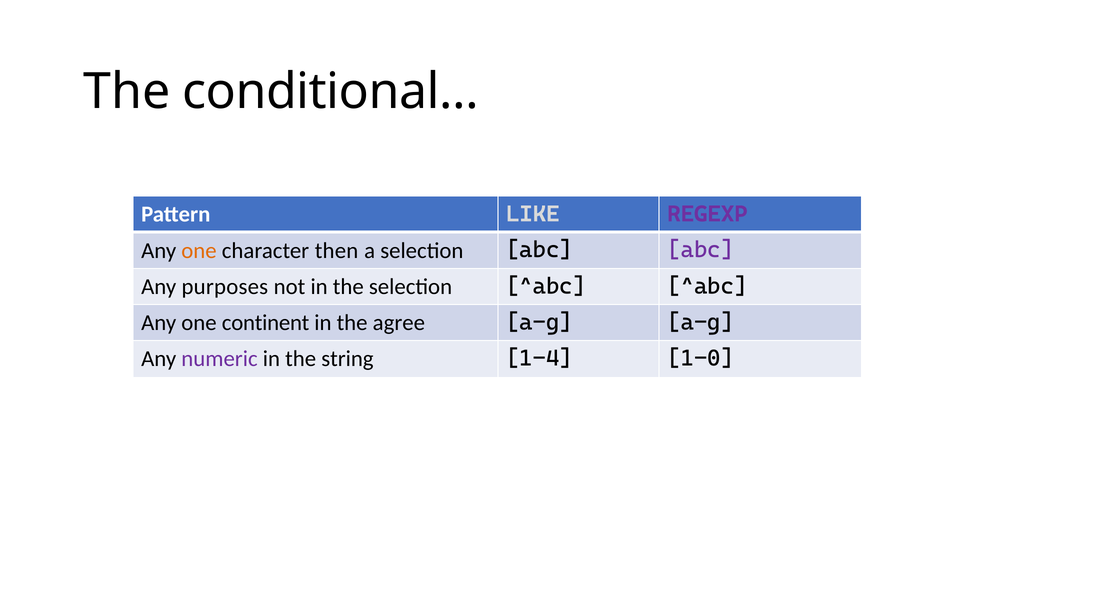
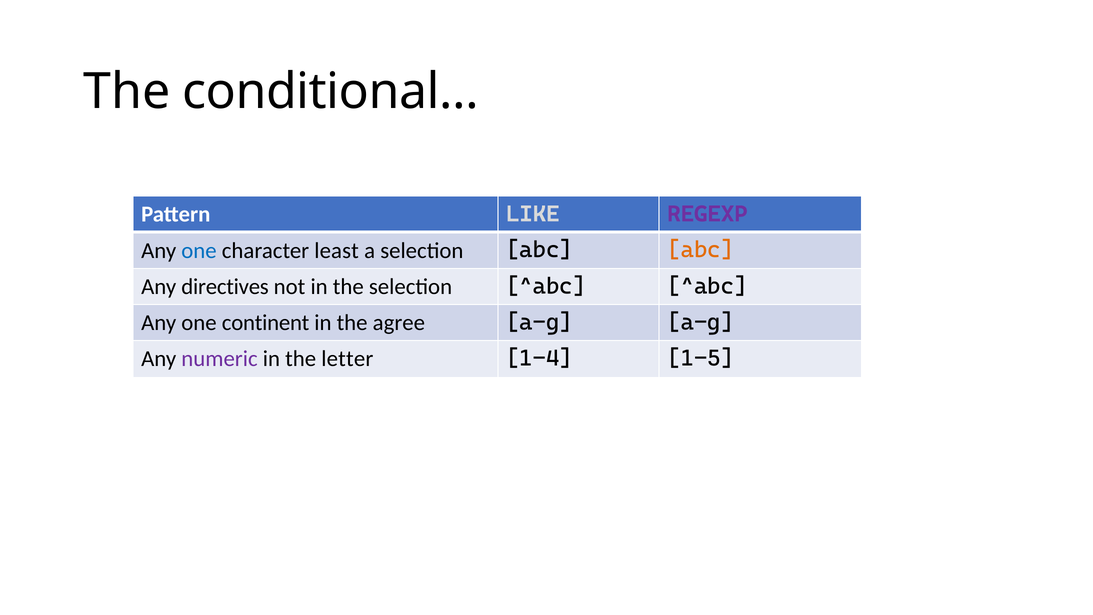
one at (199, 250) colour: orange -> blue
then: then -> least
abc at (701, 250) colour: purple -> orange
purposes: purposes -> directives
string: string -> letter
1-0: 1-0 -> 1-5
